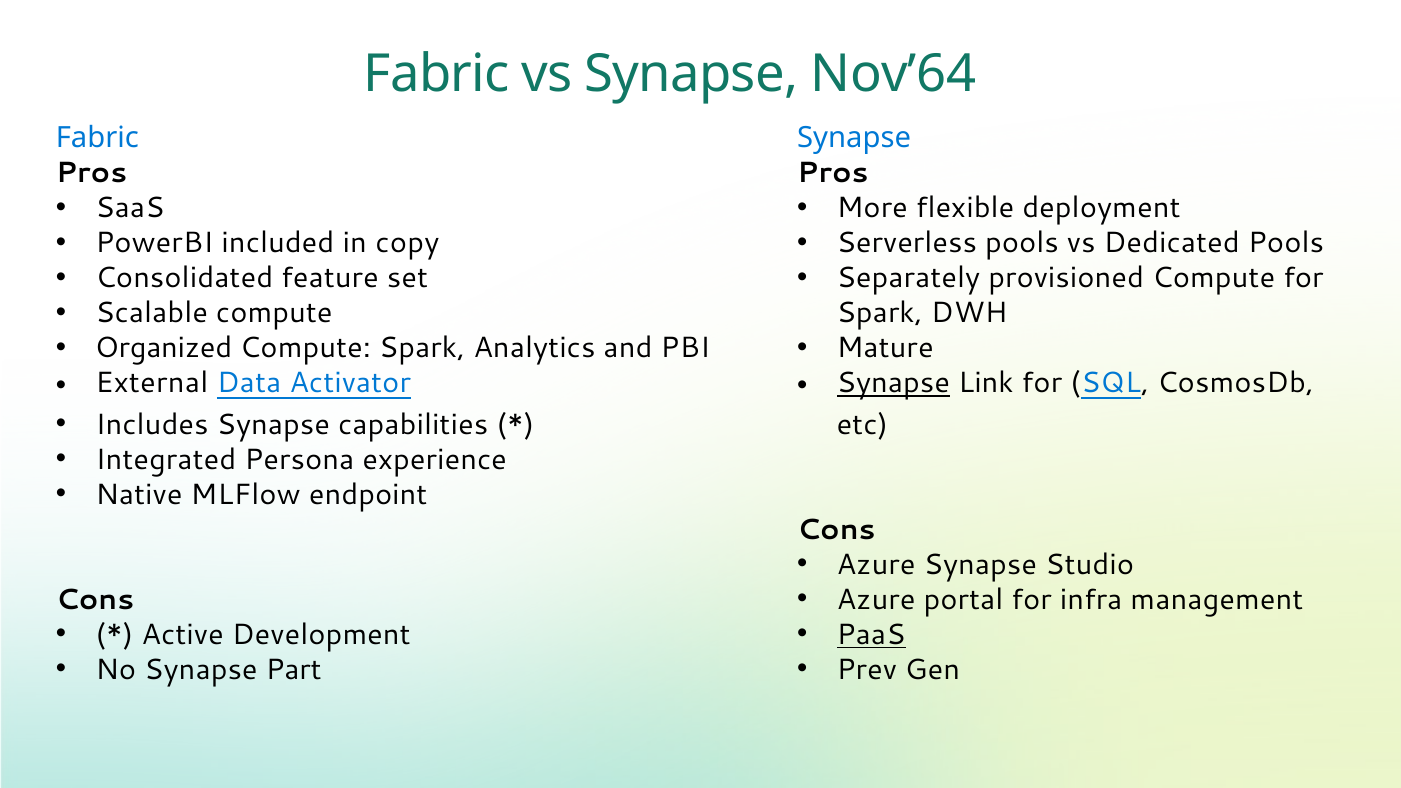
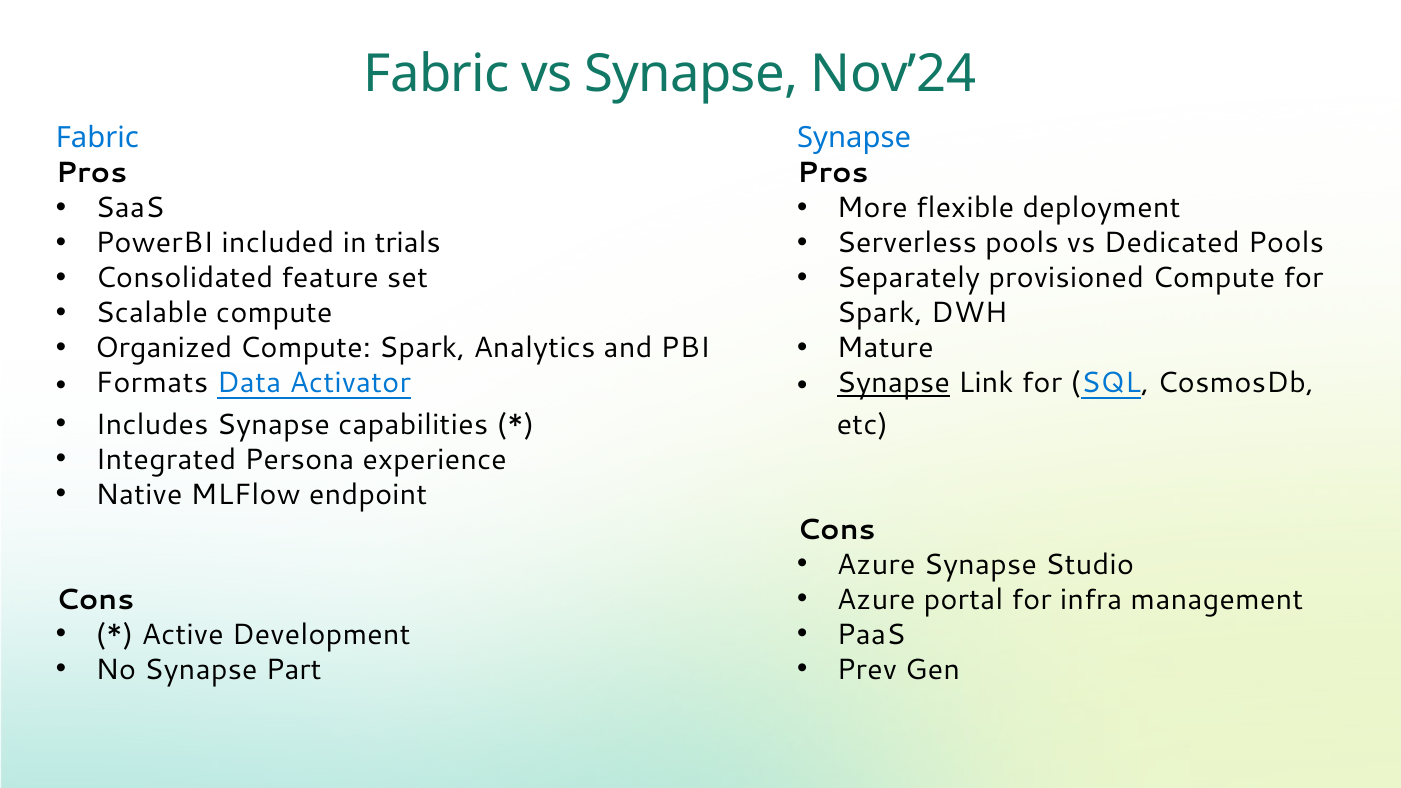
Nov’64: Nov’64 -> Nov’24
copy: copy -> trials
External: External -> Formats
PaaS underline: present -> none
